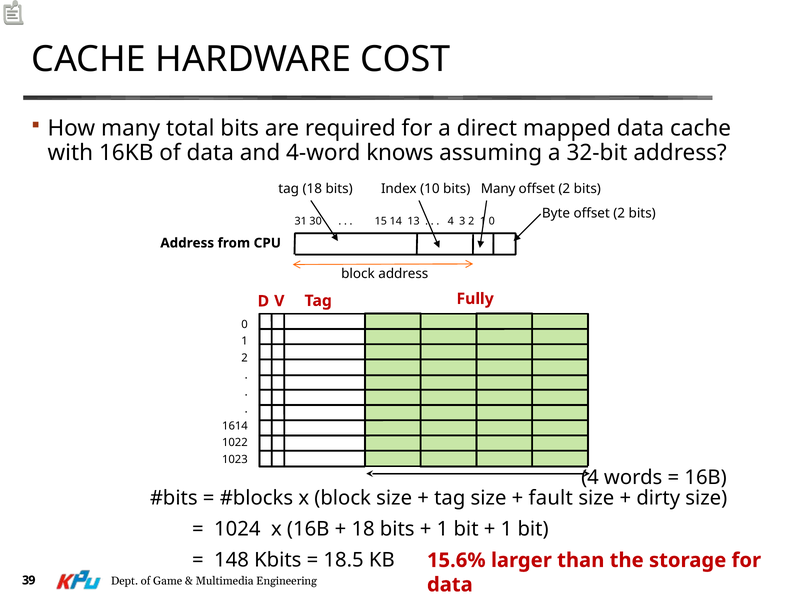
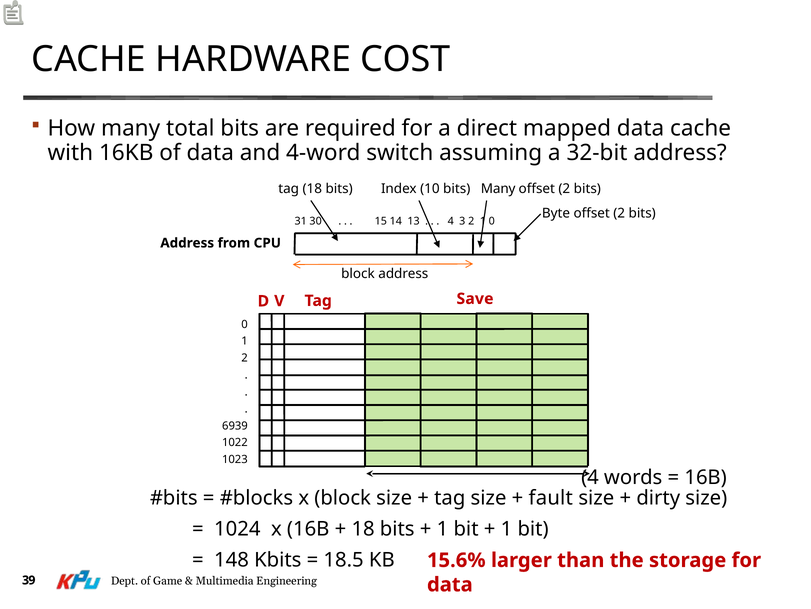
knows: knows -> switch
Fully: Fully -> Save
1614: 1614 -> 6939
